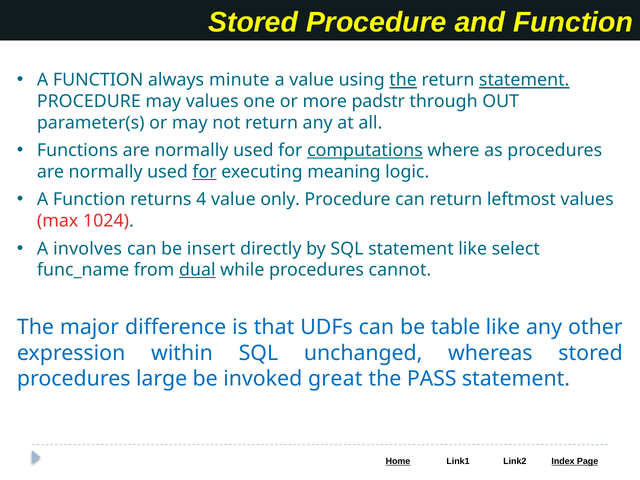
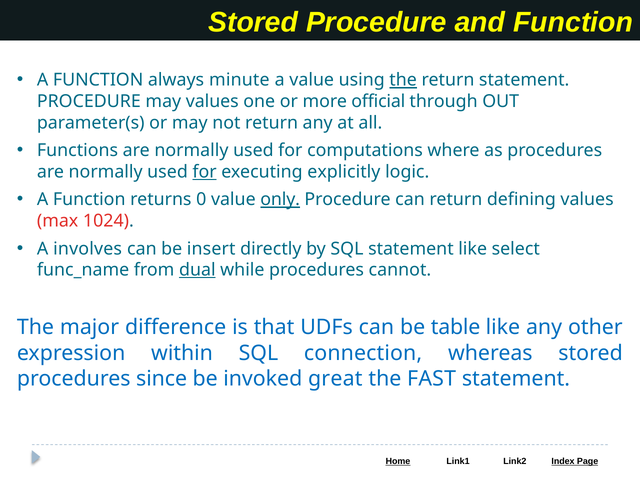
statement at (524, 80) underline: present -> none
padstr: padstr -> official
computations underline: present -> none
meaning: meaning -> explicitly
4: 4 -> 0
only underline: none -> present
leftmost: leftmost -> defining
unchanged: unchanged -> connection
large: large -> since
PASS: PASS -> FAST
